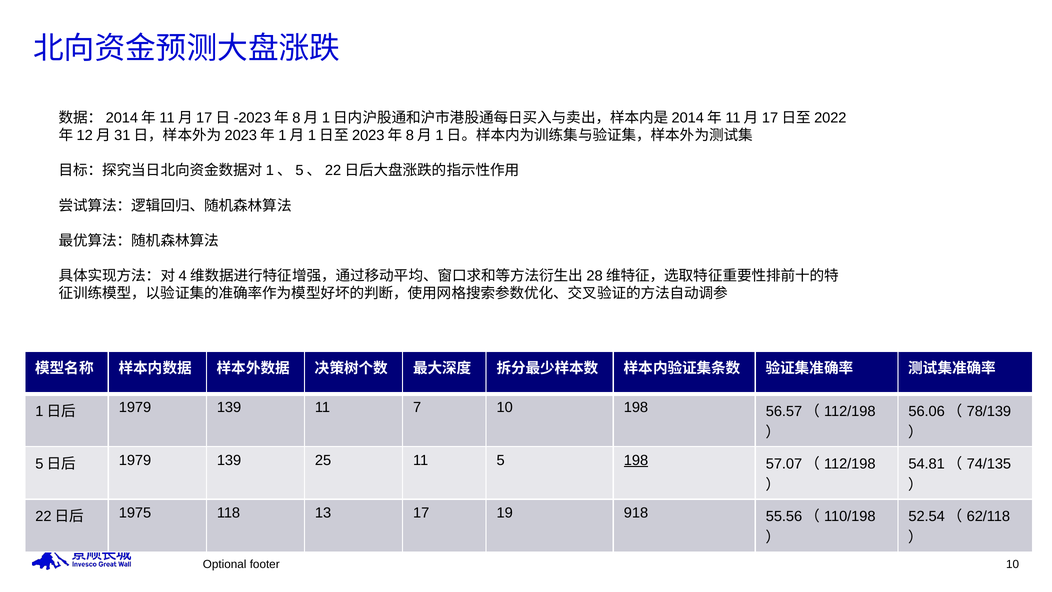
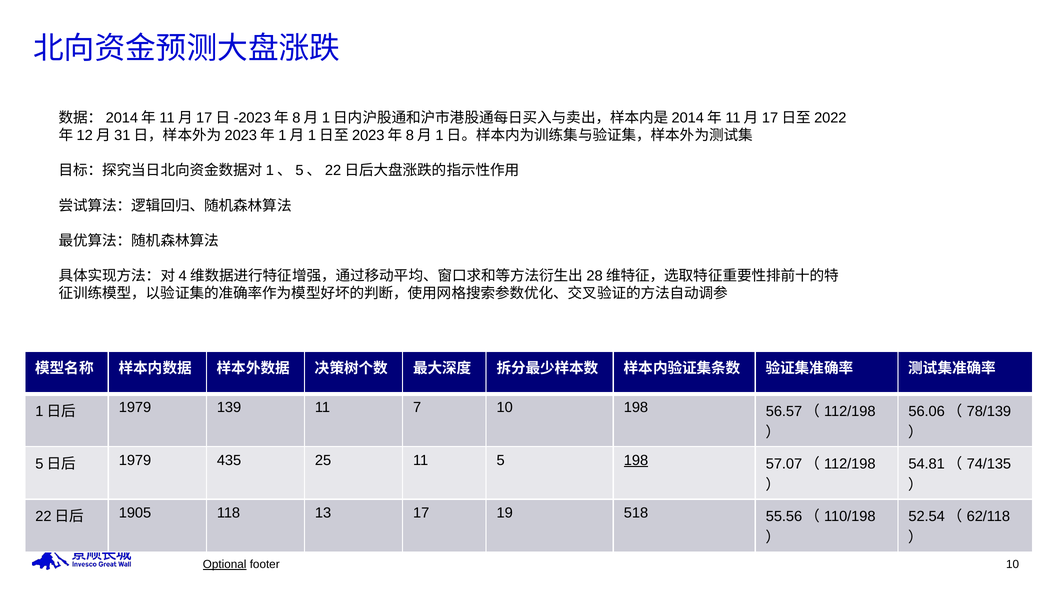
139 at (229, 460): 139 -> 435
1975: 1975 -> 1905
918: 918 -> 518
Optional underline: none -> present
